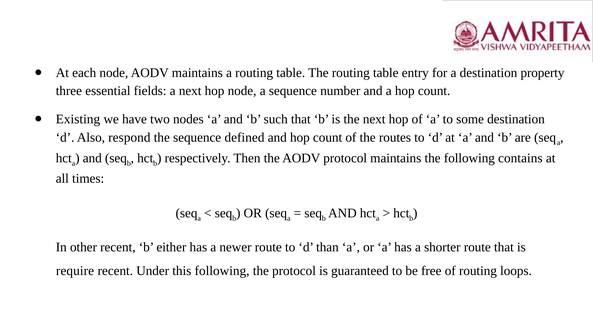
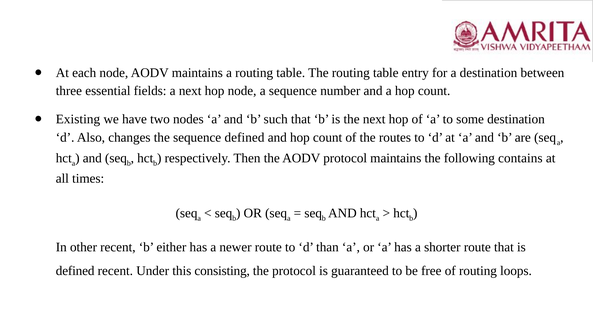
property: property -> between
respond: respond -> changes
require at (75, 271): require -> defined
this following: following -> consisting
